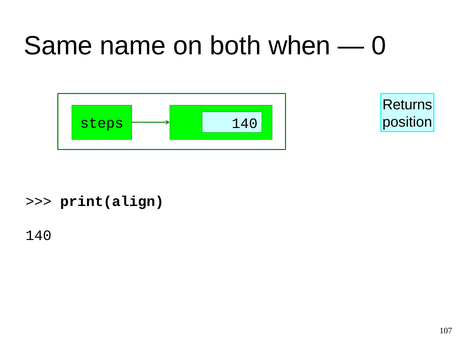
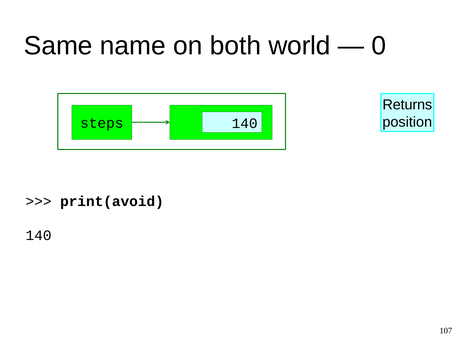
when: when -> world
print(align: print(align -> print(avoid
